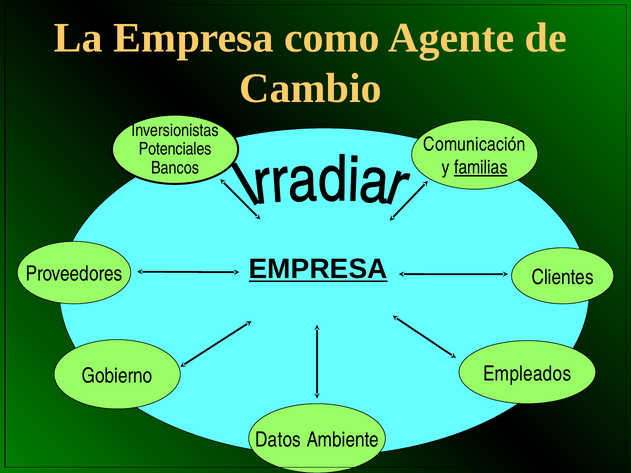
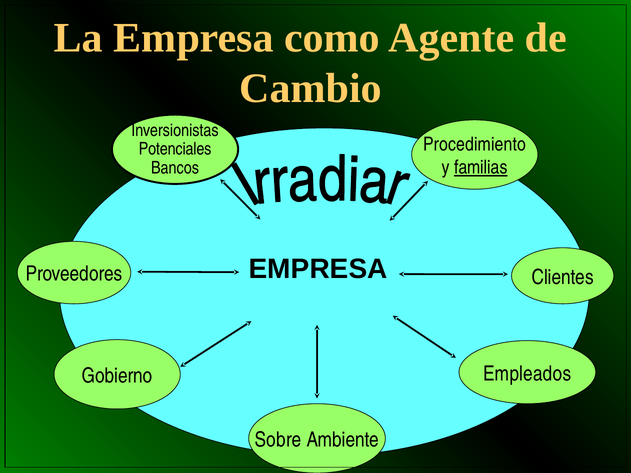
Comunicación: Comunicación -> Procedimiento
EMPRESA at (318, 269) underline: present -> none
Datos: Datos -> Sobre
